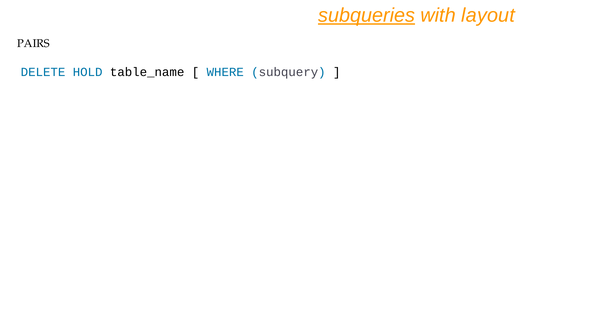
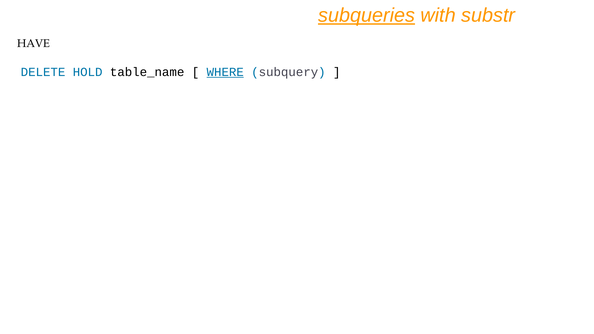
layout: layout -> substr
PAIRS: PAIRS -> HAVE
WHERE underline: none -> present
